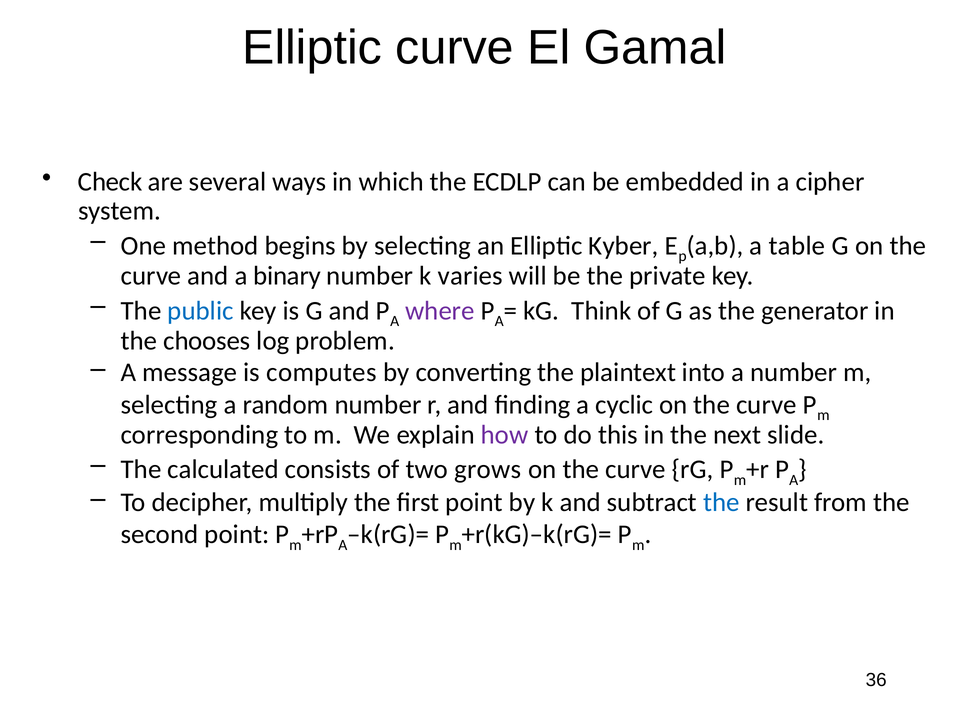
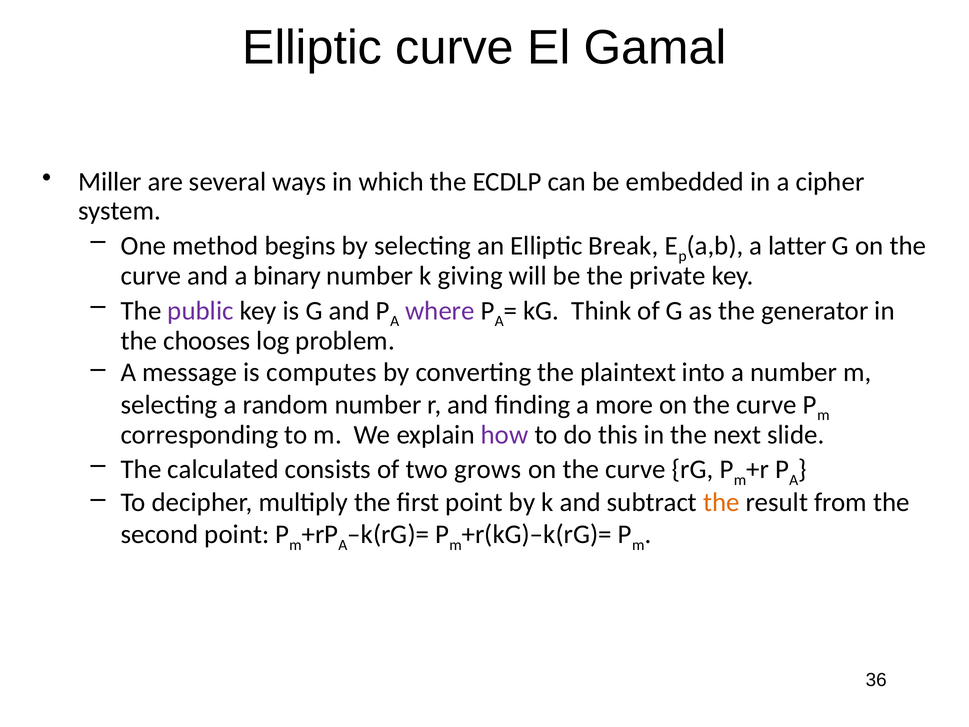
Check: Check -> Miller
Kyber: Kyber -> Break
table: table -> latter
varies: varies -> giving
public colour: blue -> purple
cyclic: cyclic -> more
the at (721, 502) colour: blue -> orange
